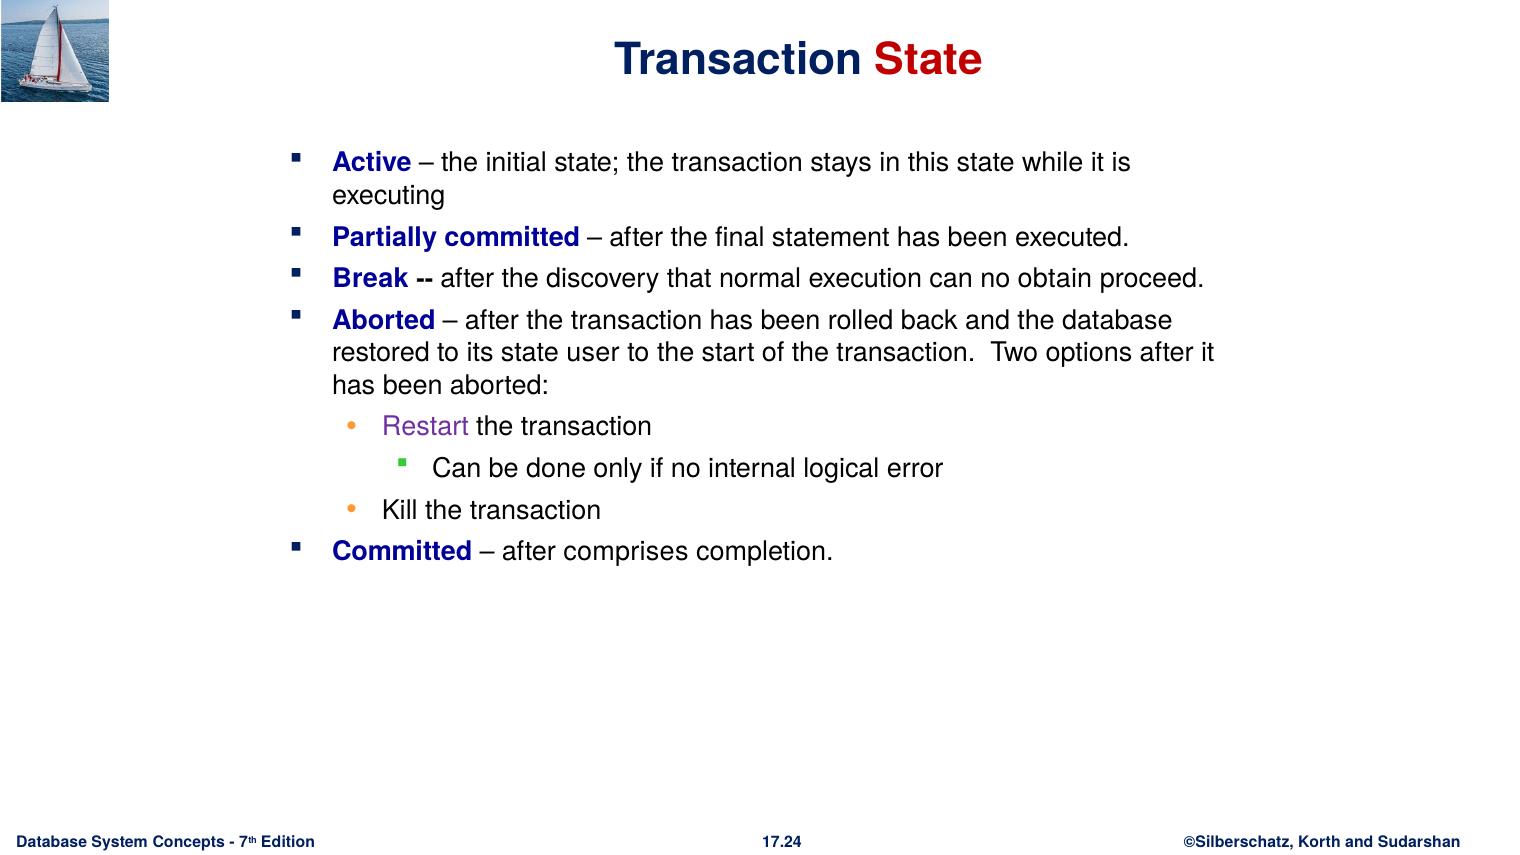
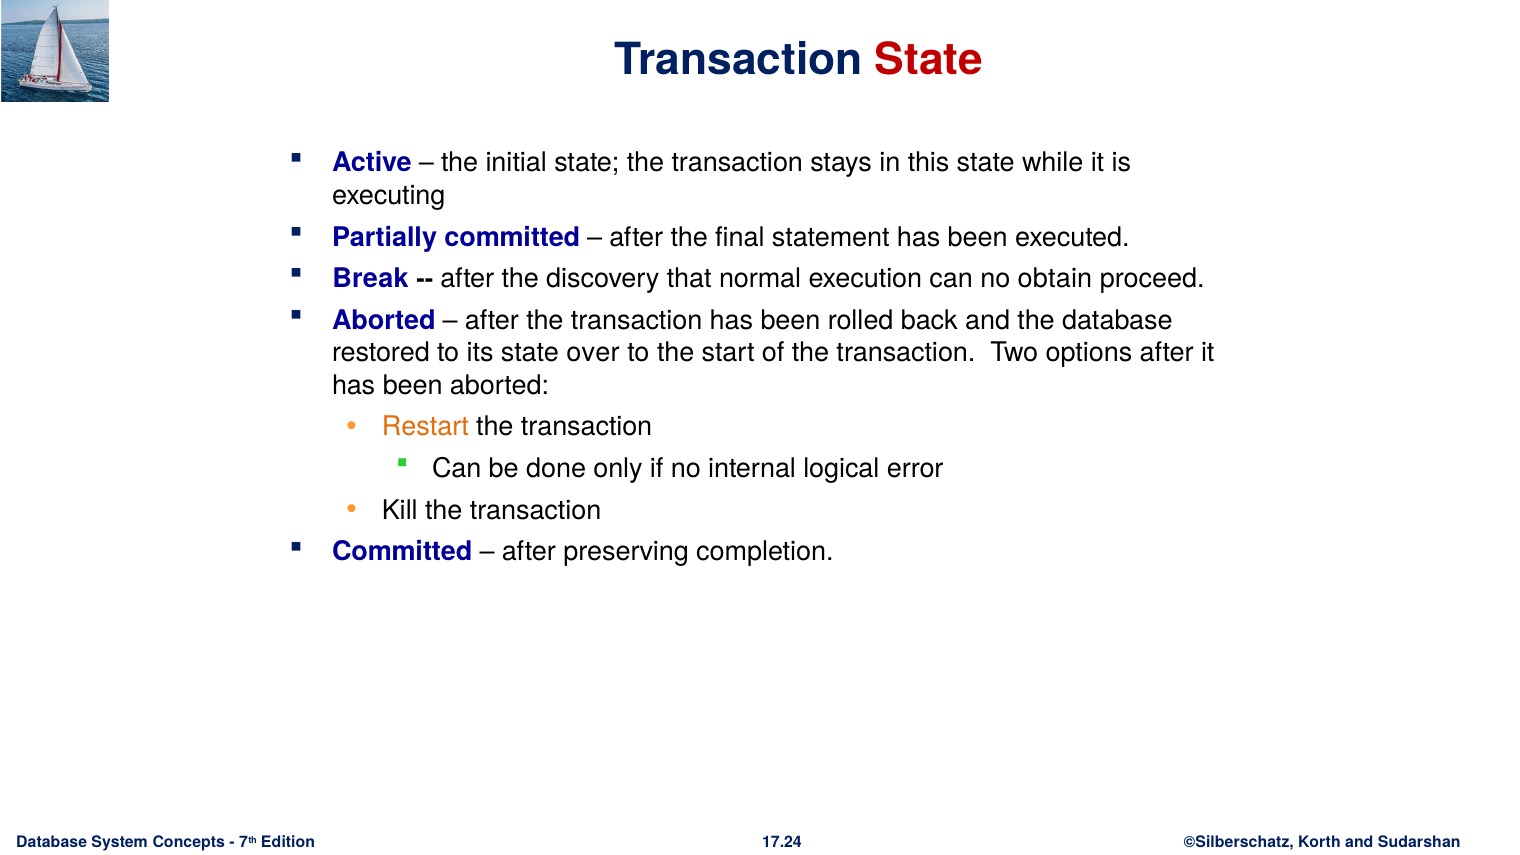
user: user -> over
Restart colour: purple -> orange
comprises: comprises -> preserving
